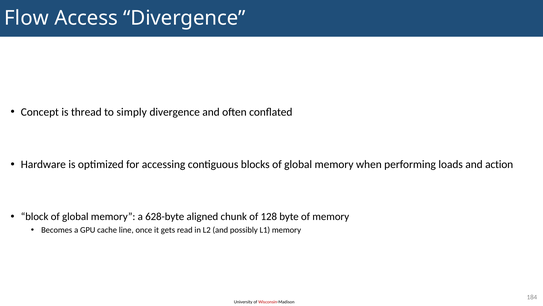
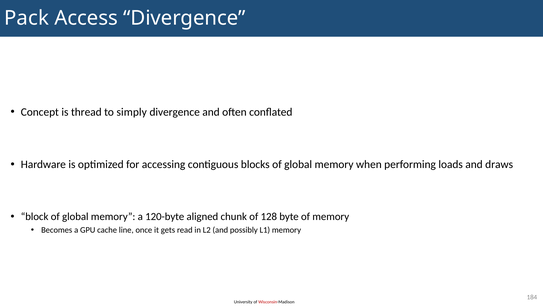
Flow: Flow -> Pack
action: action -> draws
628-byte: 628-byte -> 120-byte
